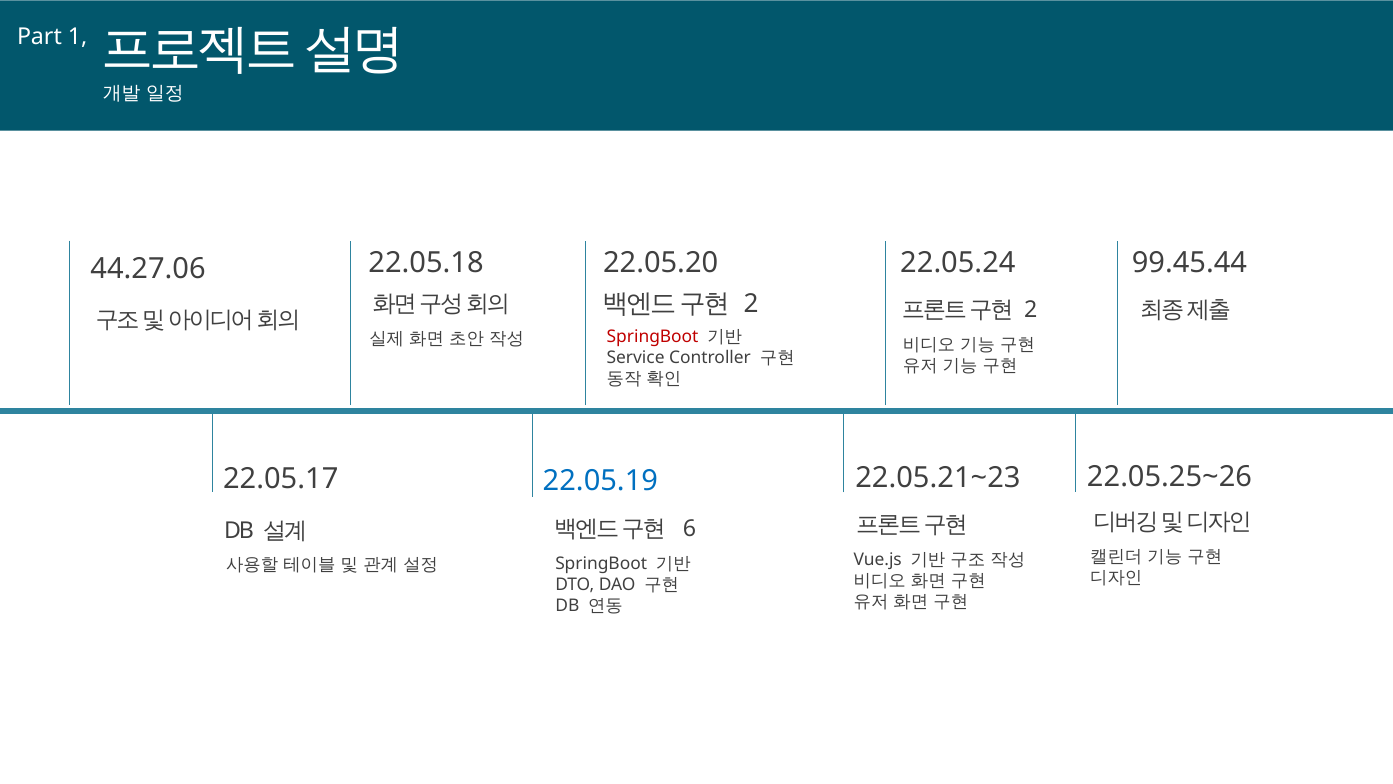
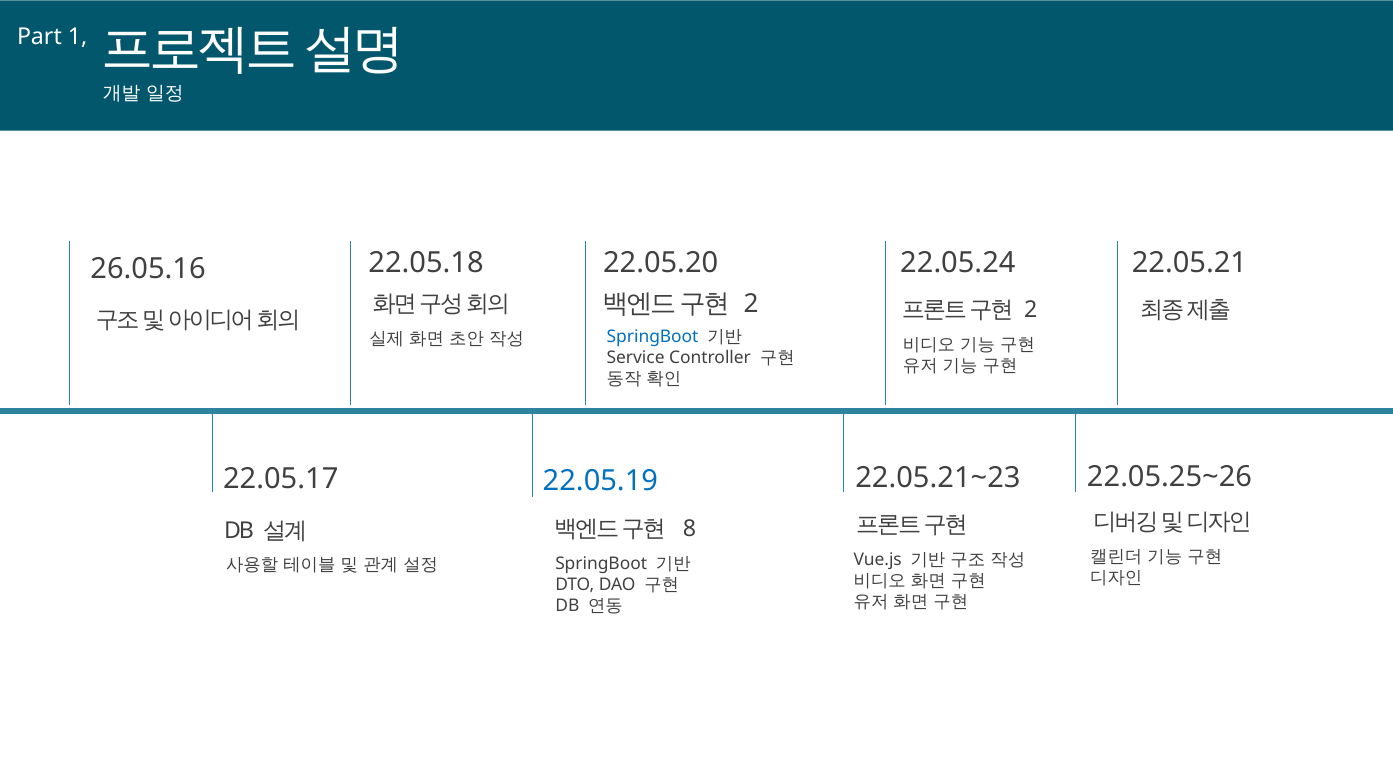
99.45.44: 99.45.44 -> 22.05.21
44.27.06: 44.27.06 -> 26.05.16
SpringBoot at (653, 337) colour: red -> blue
6: 6 -> 8
